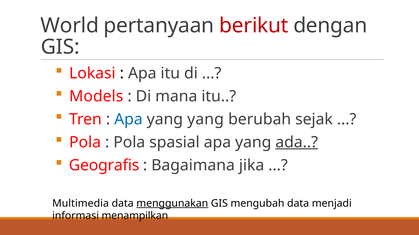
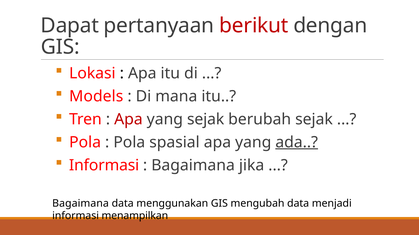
World: World -> Dapat
Apa at (128, 120) colour: blue -> red
yang yang: yang -> sejak
Geografis at (104, 166): Geografis -> Informasi
Multimedia at (81, 204): Multimedia -> Bagaimana
menggunakan underline: present -> none
